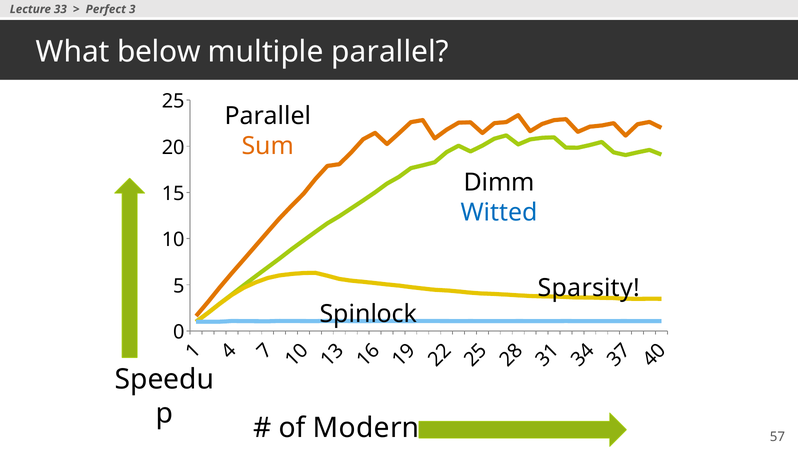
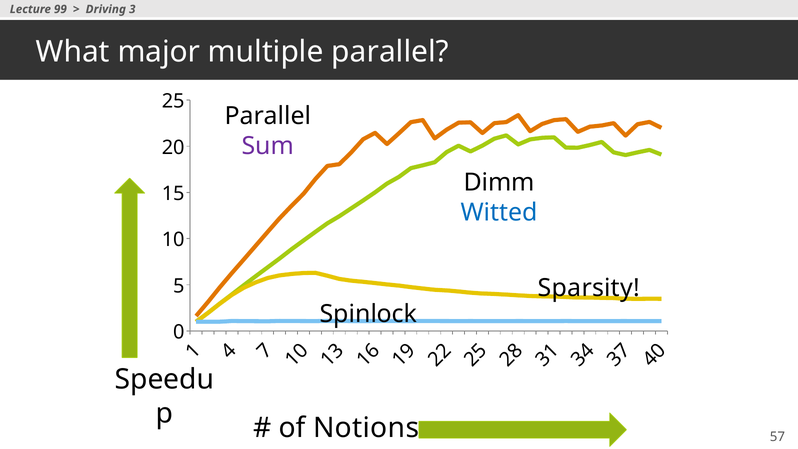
33: 33 -> 99
Perfect: Perfect -> Driving
below: below -> major
Sum colour: orange -> purple
Modern: Modern -> Notions
